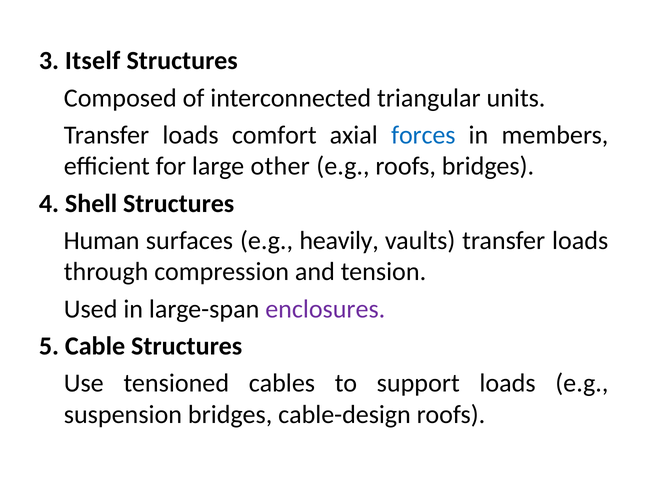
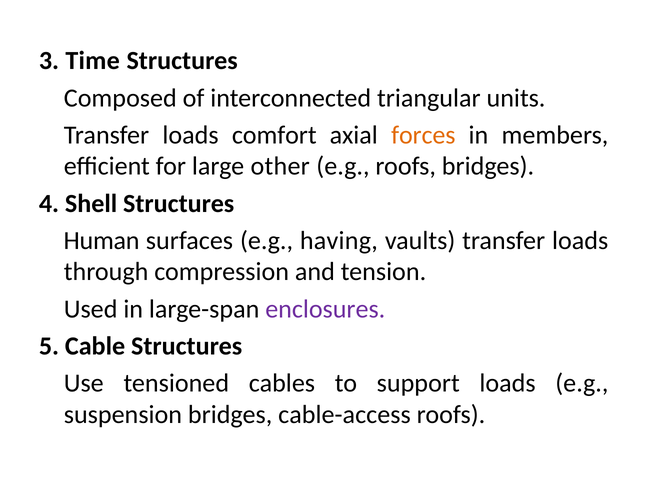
Itself: Itself -> Time
forces colour: blue -> orange
heavily: heavily -> having
cable-design: cable-design -> cable-access
